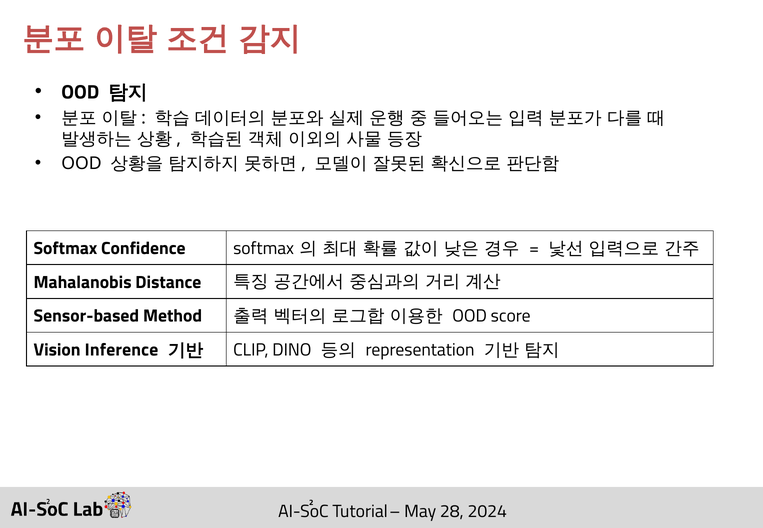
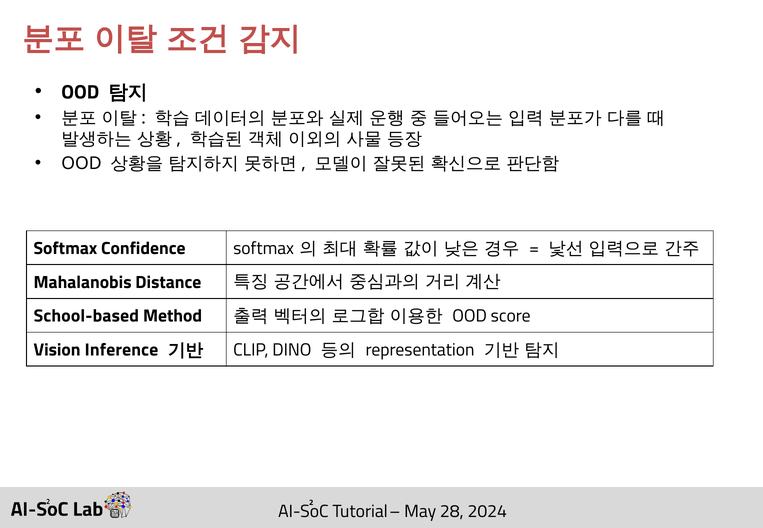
Sensor-based: Sensor-based -> School-based
